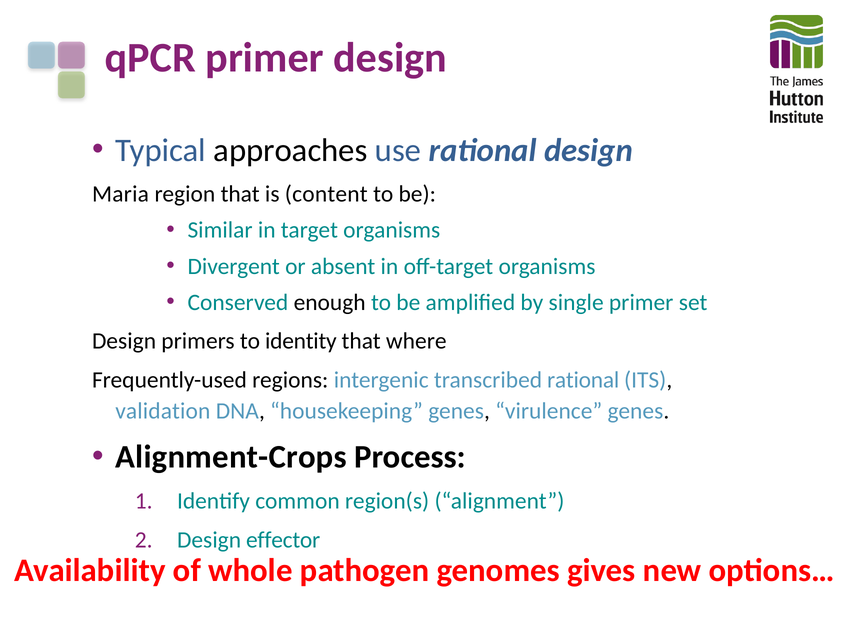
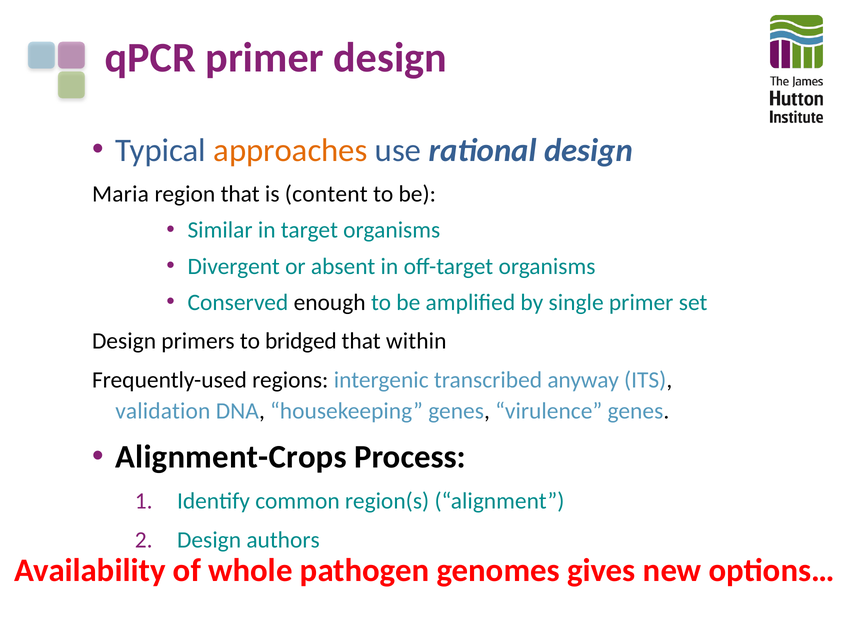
approaches colour: black -> orange
identity: identity -> bridged
where: where -> within
transcribed rational: rational -> anyway
effector: effector -> authors
